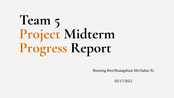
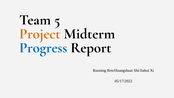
Progress colour: orange -> blue
